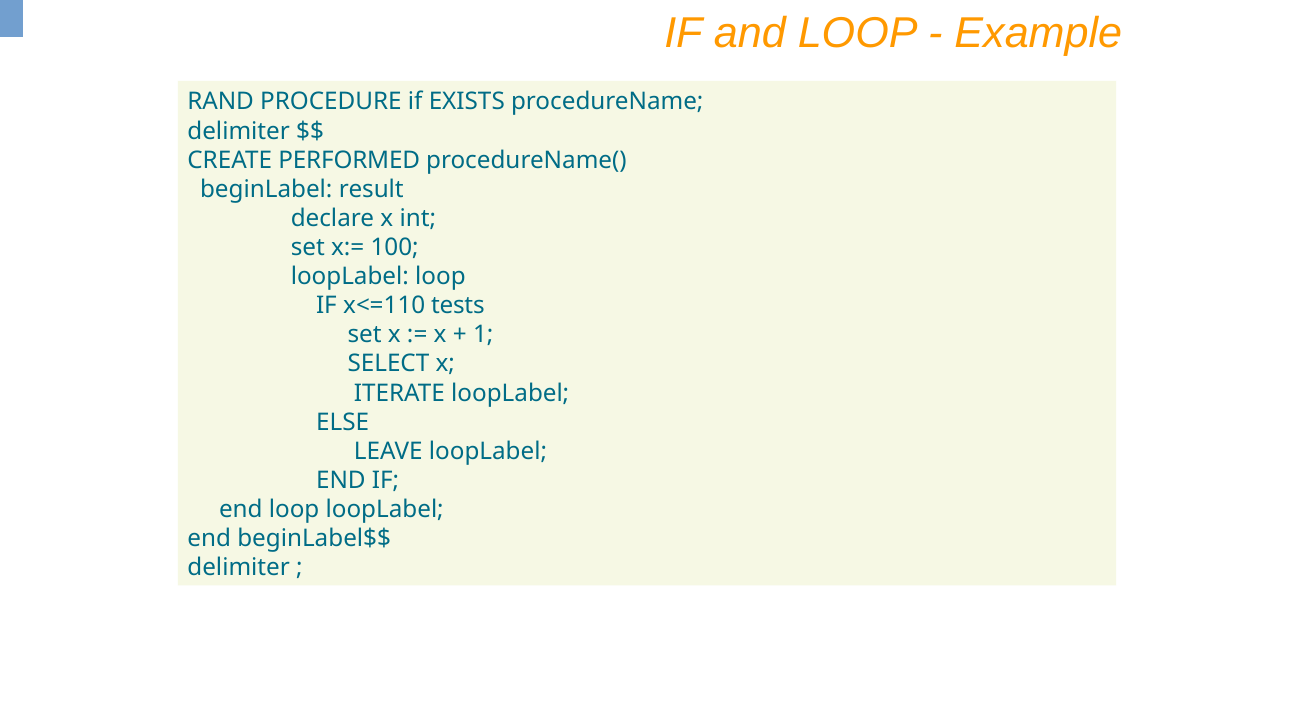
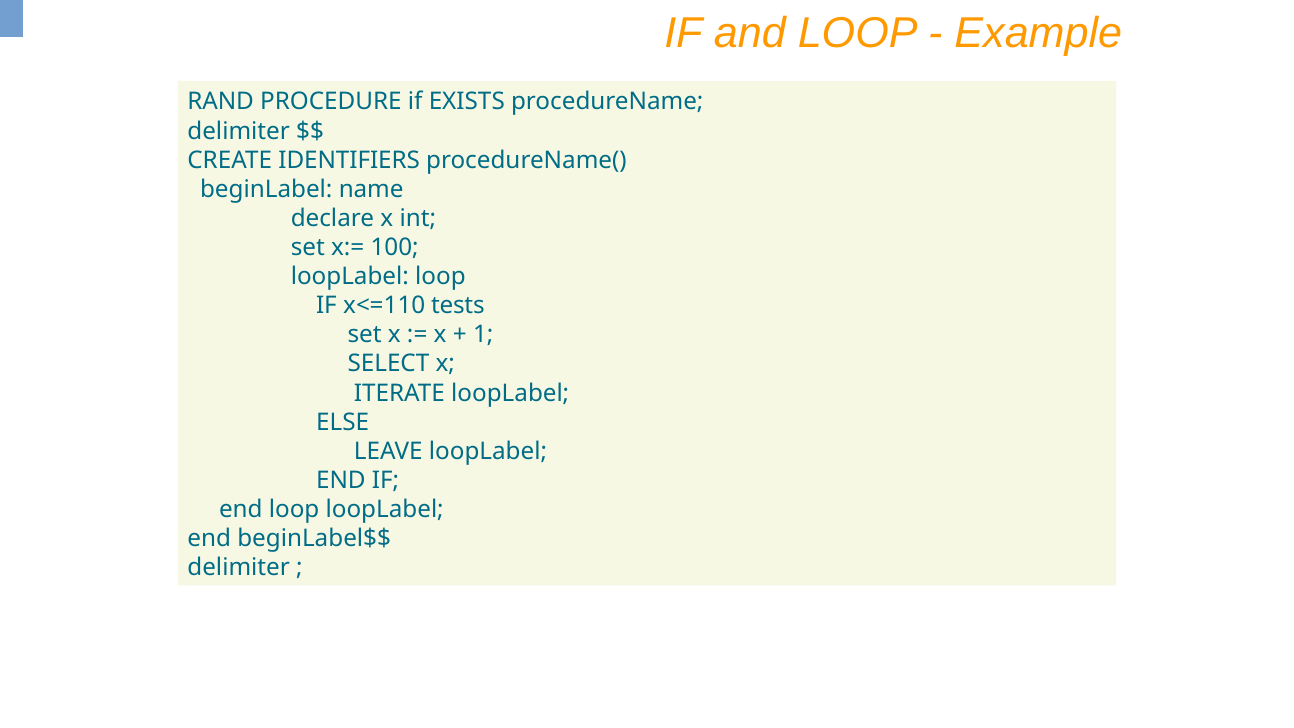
PERFORMED: PERFORMED -> IDENTIFIERS
result: result -> name
